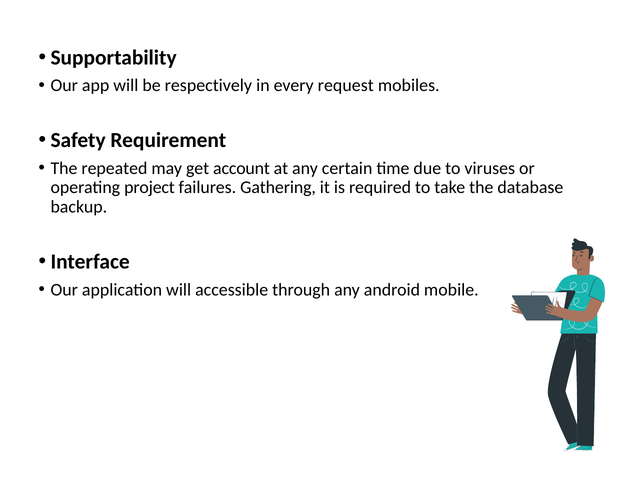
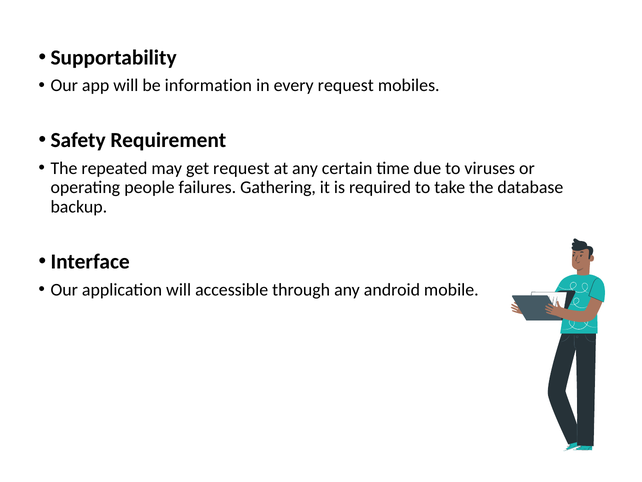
respectively: respectively -> information
get account: account -> request
project: project -> people
